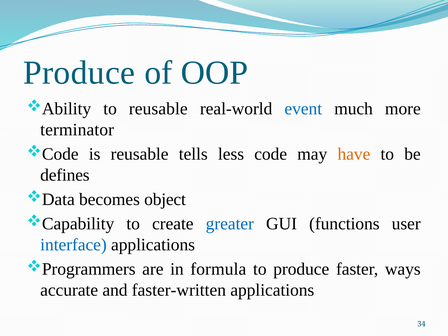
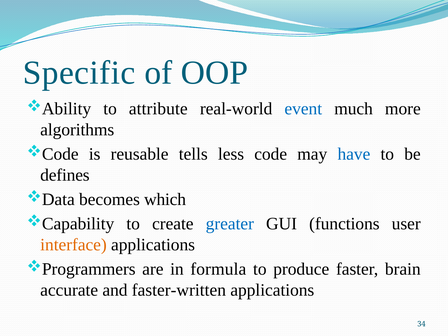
Produce at (79, 73): Produce -> Specific
to reusable: reusable -> attribute
terminator: terminator -> algorithms
have colour: orange -> blue
object: object -> which
interface colour: blue -> orange
ways: ways -> brain
